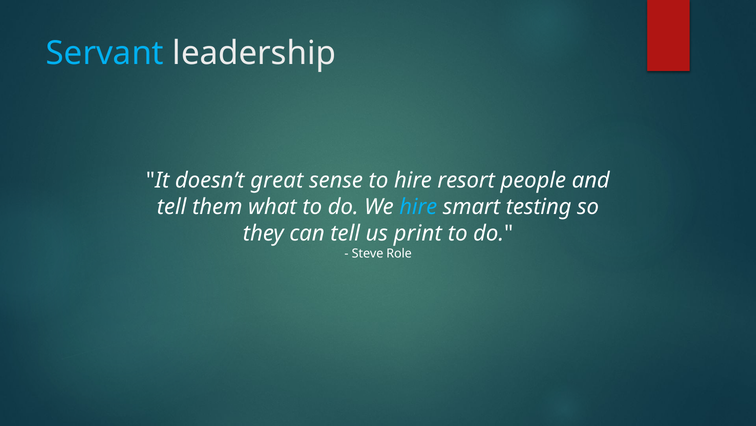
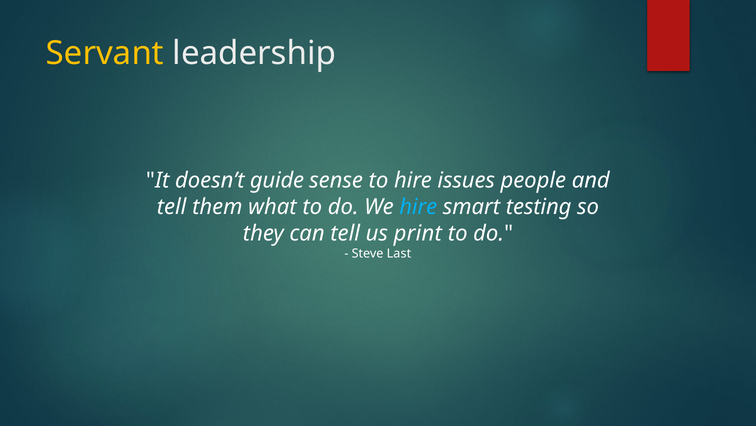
Servant colour: light blue -> yellow
great: great -> guide
resort: resort -> issues
Role: Role -> Last
